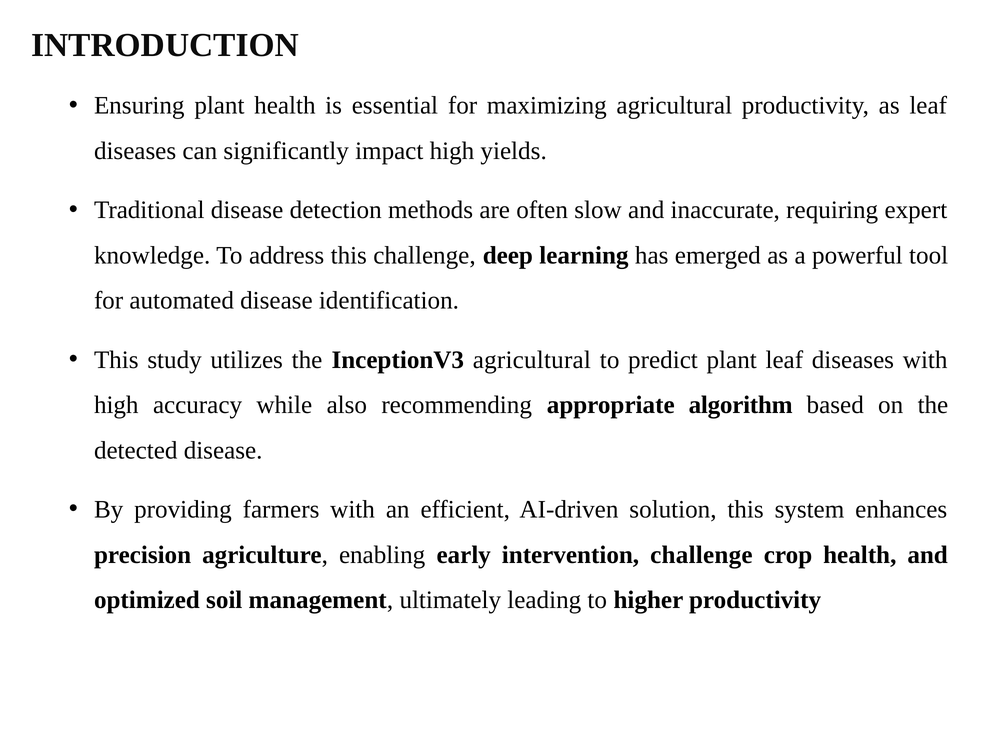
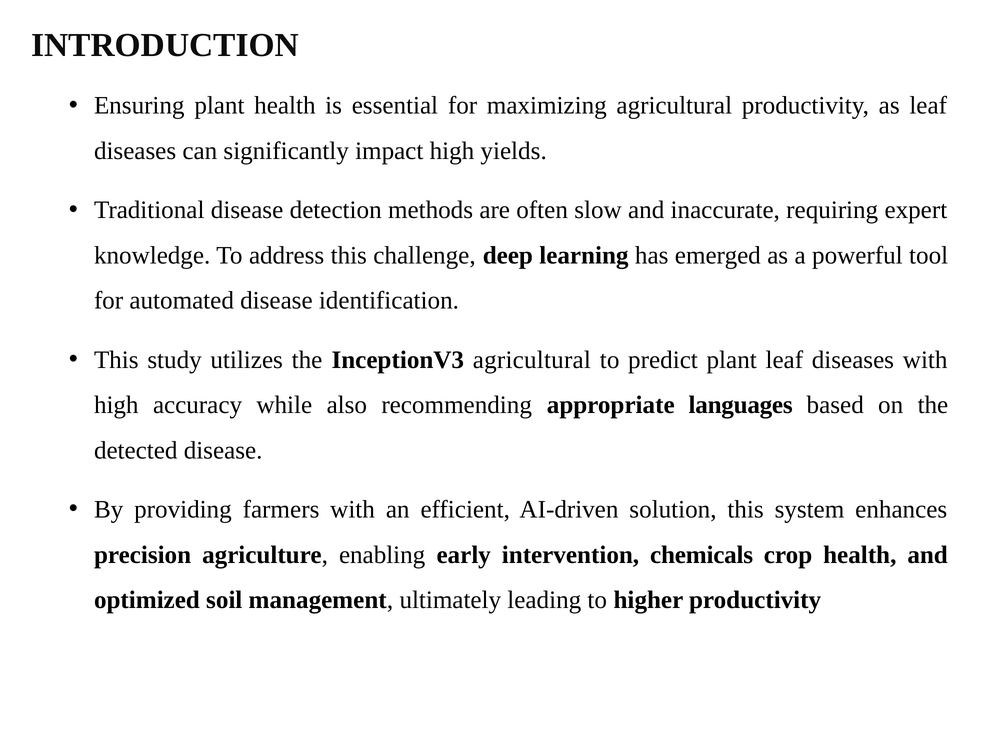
algorithm: algorithm -> languages
intervention challenge: challenge -> chemicals
